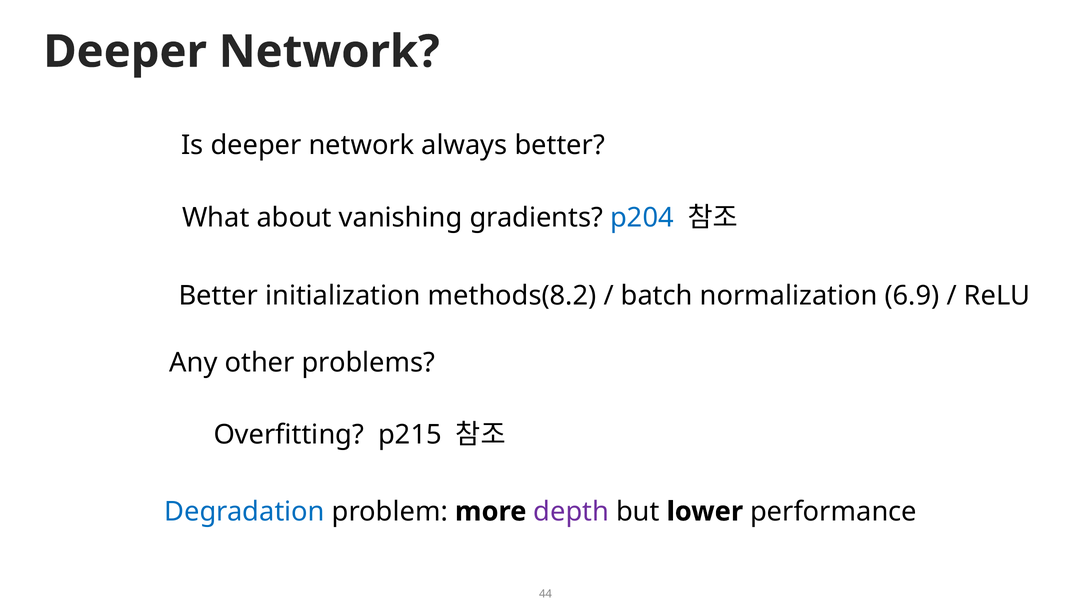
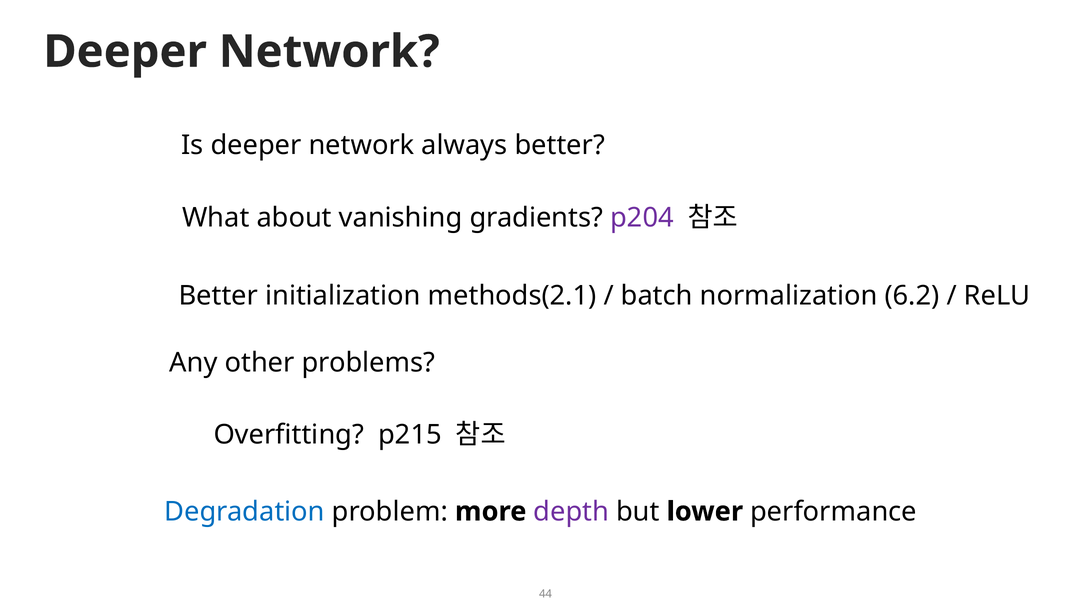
p204 colour: blue -> purple
methods(8.2: methods(8.2 -> methods(2.1
6.9: 6.9 -> 6.2
